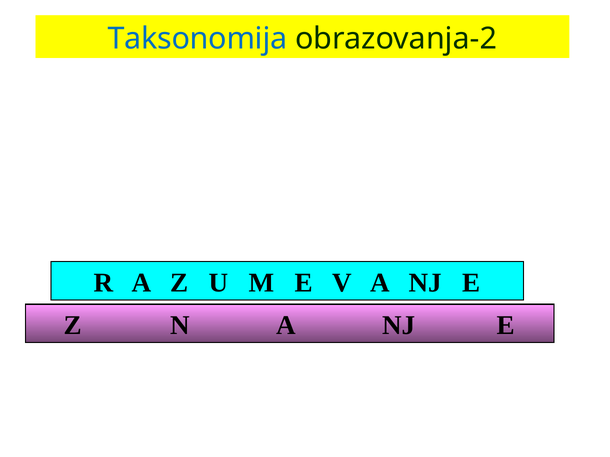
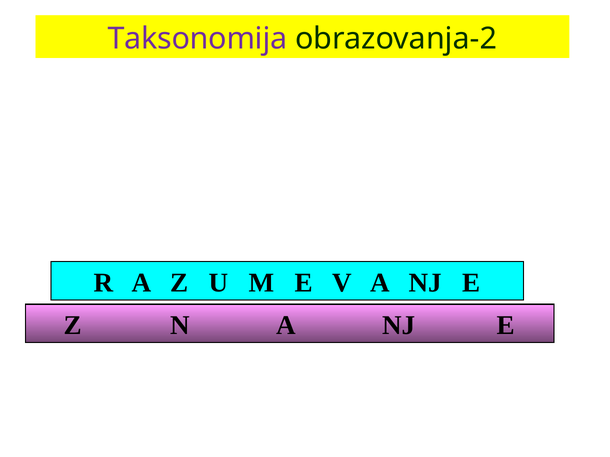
Taksonomija colour: blue -> purple
